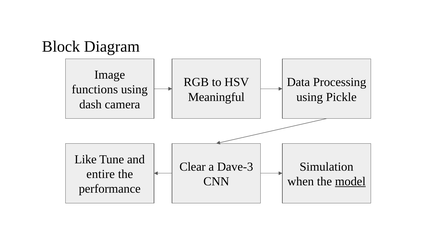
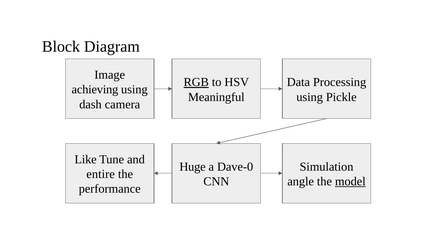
RGB underline: none -> present
functions: functions -> achieving
Clear: Clear -> Huge
Dave-3: Dave-3 -> Dave-0
when: when -> angle
